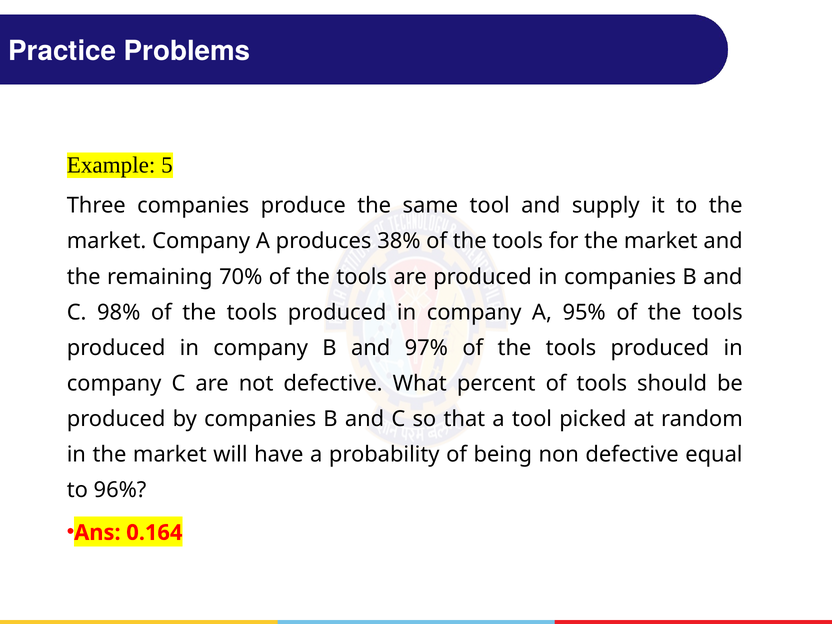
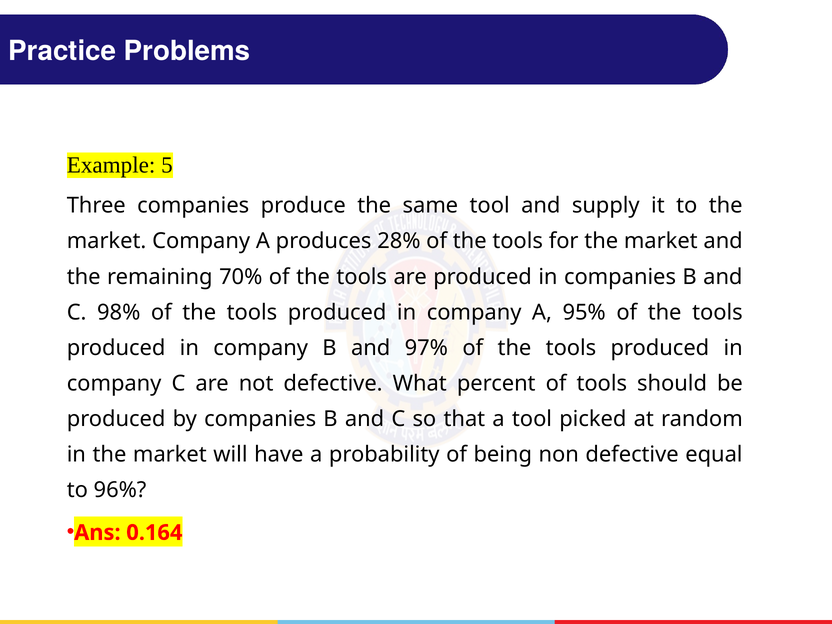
38%: 38% -> 28%
